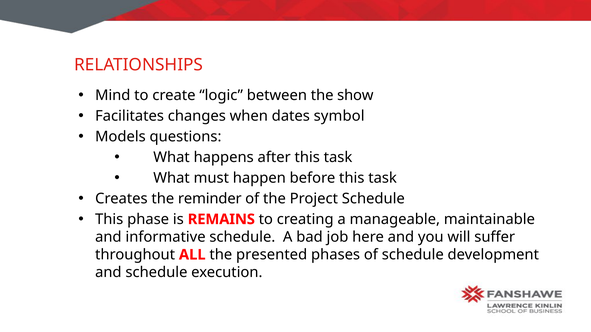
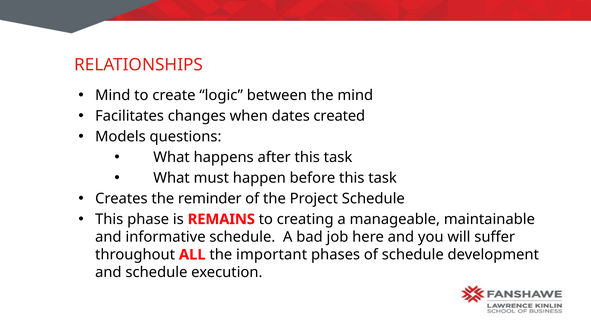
the show: show -> mind
symbol: symbol -> created
presented: presented -> important
